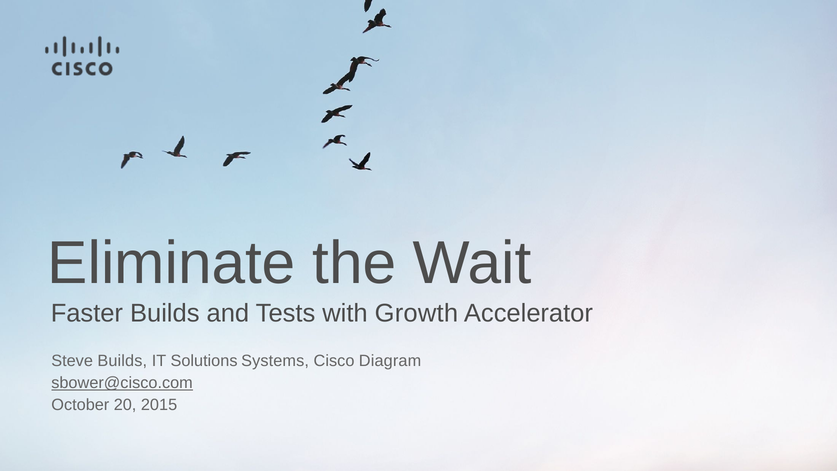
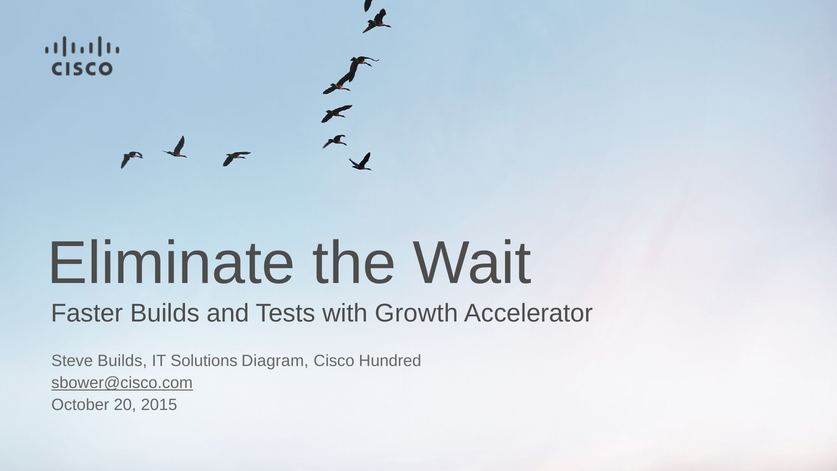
Systems: Systems -> Diagram
Diagram: Diagram -> Hundred
